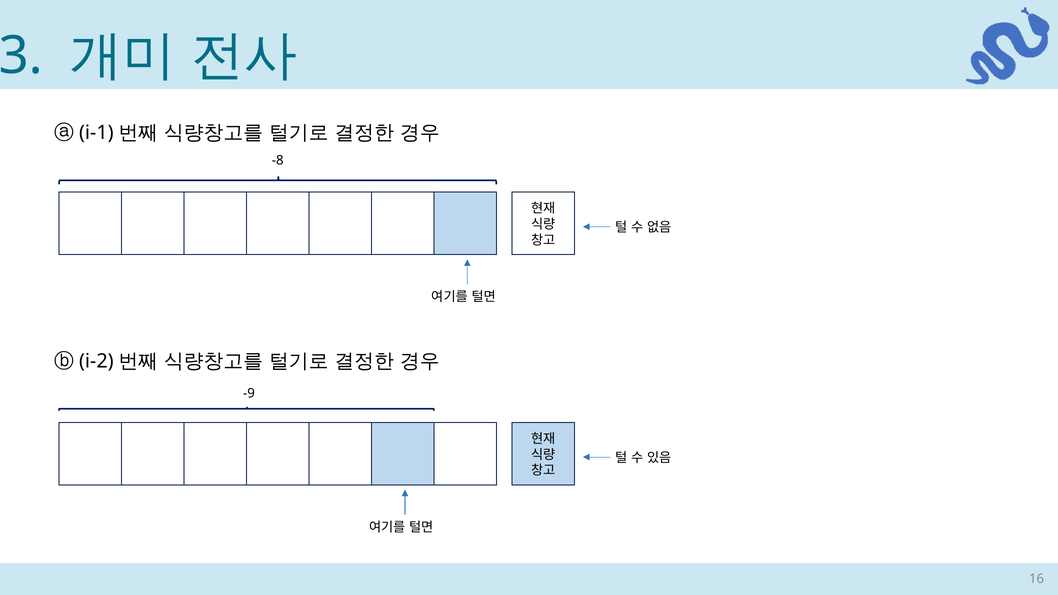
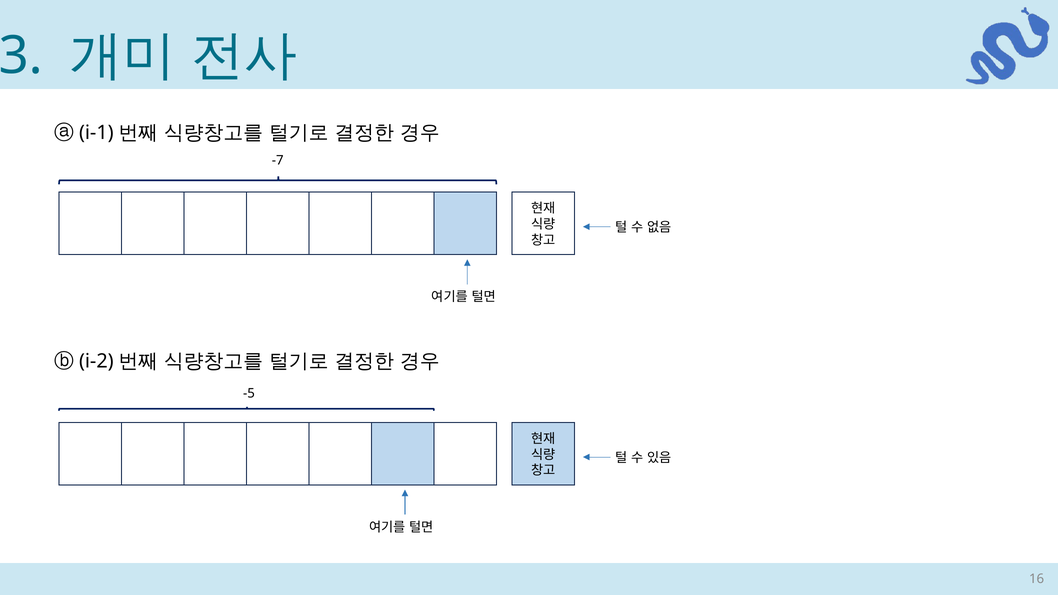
-8: -8 -> -7
-9: -9 -> -5
